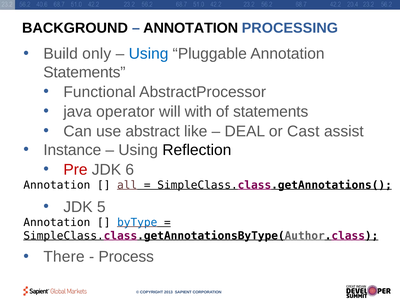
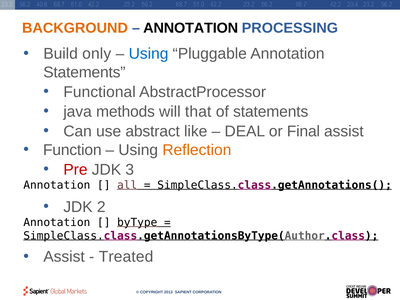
BACKGROUND colour: black -> orange
operator: operator -> methods
with: with -> that
Cast: Cast -> Final
Instance: Instance -> Function
Reflection colour: black -> orange
6: 6 -> 3
5: 5 -> 2
byType colour: blue -> black
There at (64, 257): There -> Assist
Process: Process -> Treated
